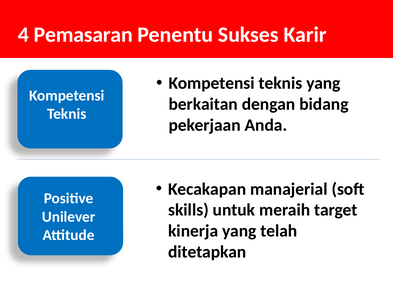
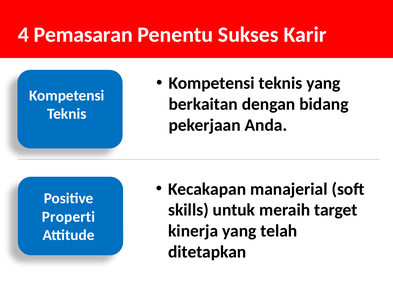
Unilever: Unilever -> Properti
